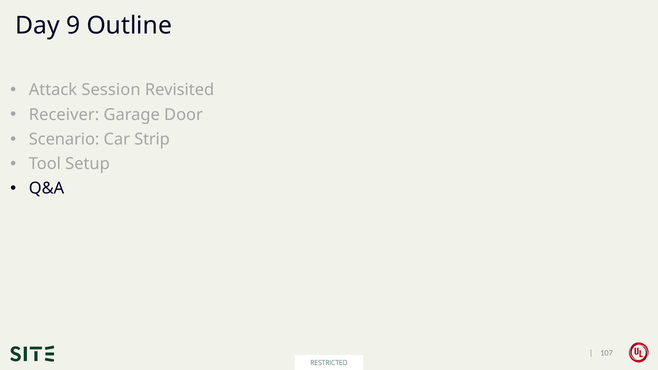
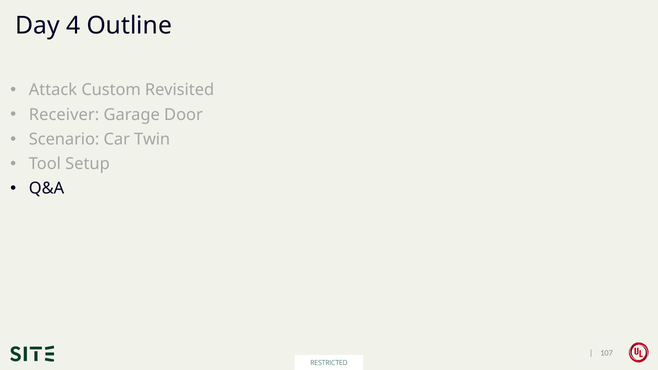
9: 9 -> 4
Session: Session -> Custom
Strip: Strip -> Twin
